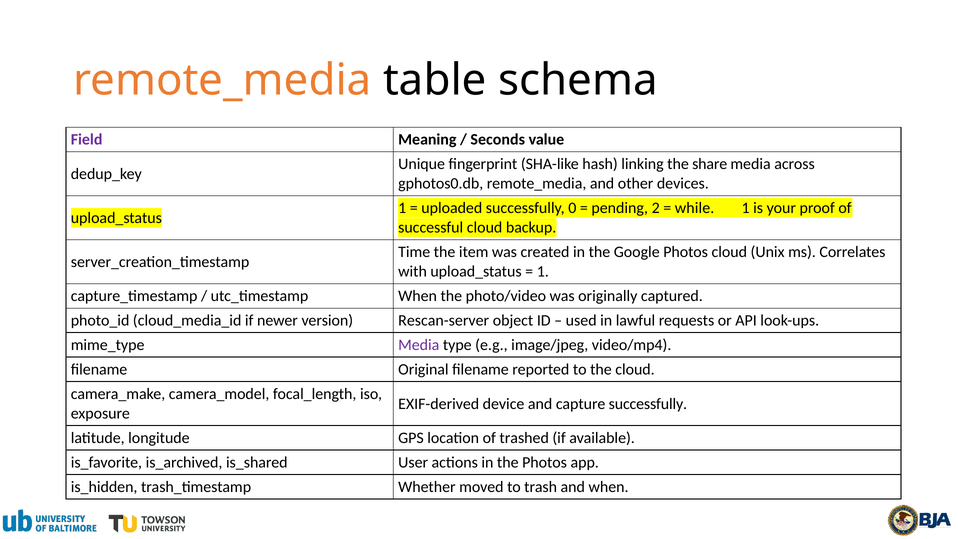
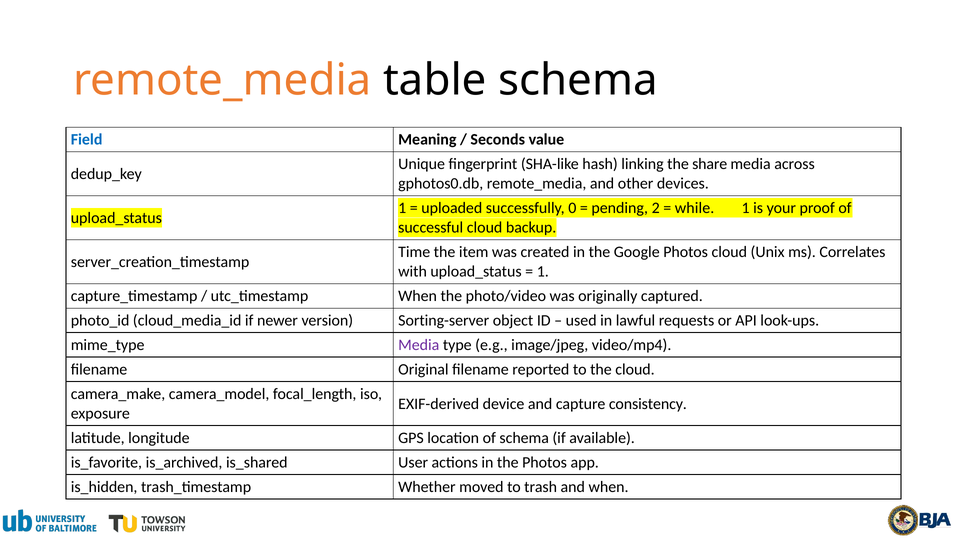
Field colour: purple -> blue
Rescan-server: Rescan-server -> Sorting-server
capture successfully: successfully -> consistency
of trashed: trashed -> schema
